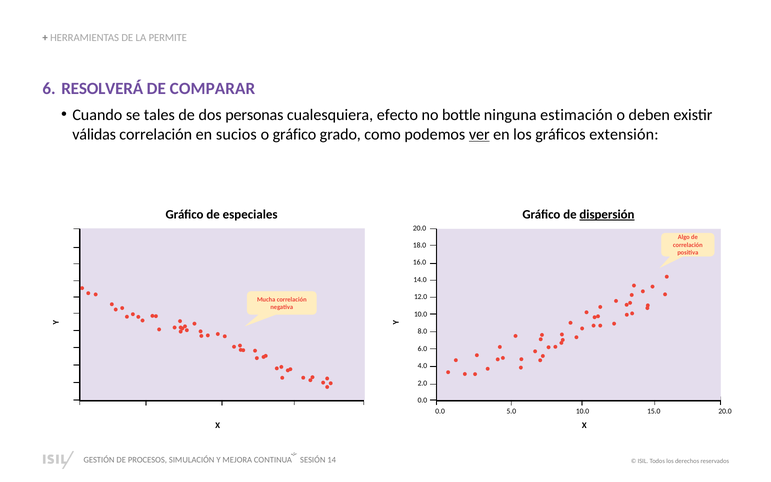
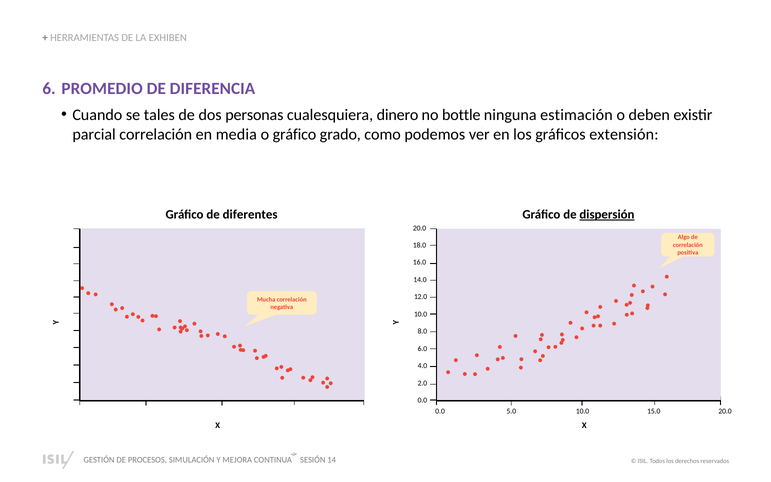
PERMITE: PERMITE -> EXHIBEN
RESOLVERÁ: RESOLVERÁ -> PROMEDIO
COMPARAR: COMPARAR -> DIFERENCIA
efecto: efecto -> dinero
válidas: válidas -> parcial
sucios: sucios -> media
ver underline: present -> none
especiales: especiales -> diferentes
